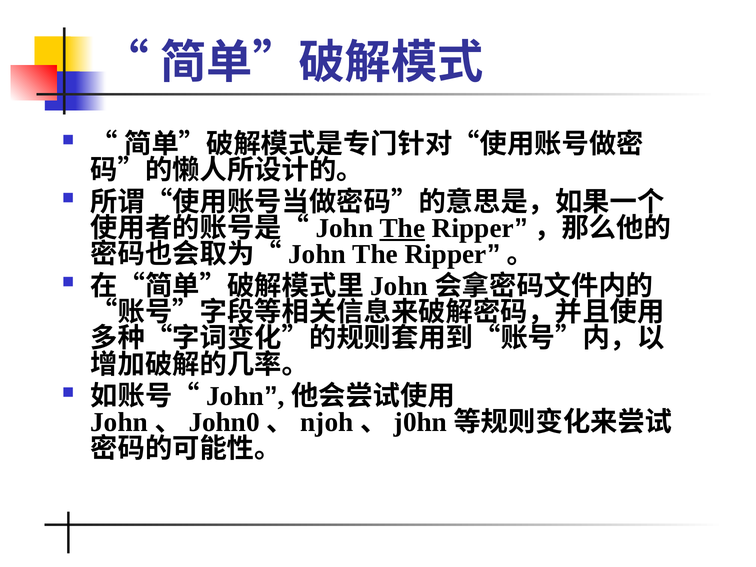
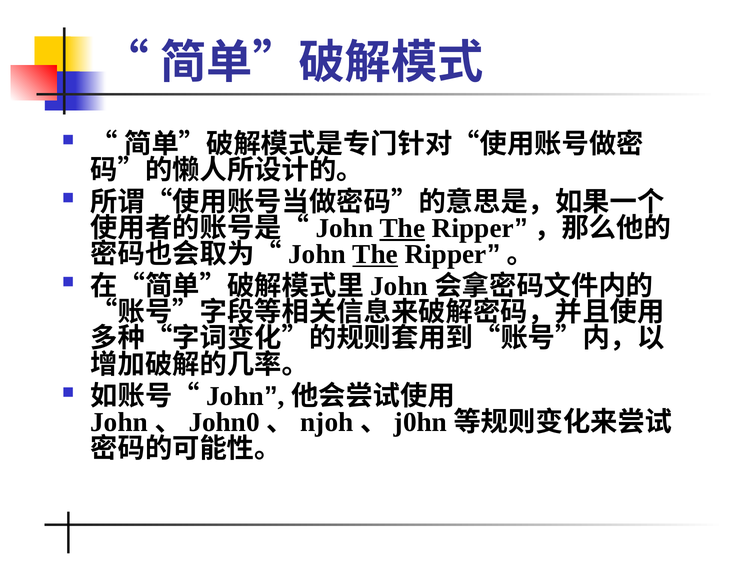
The at (375, 254) underline: none -> present
